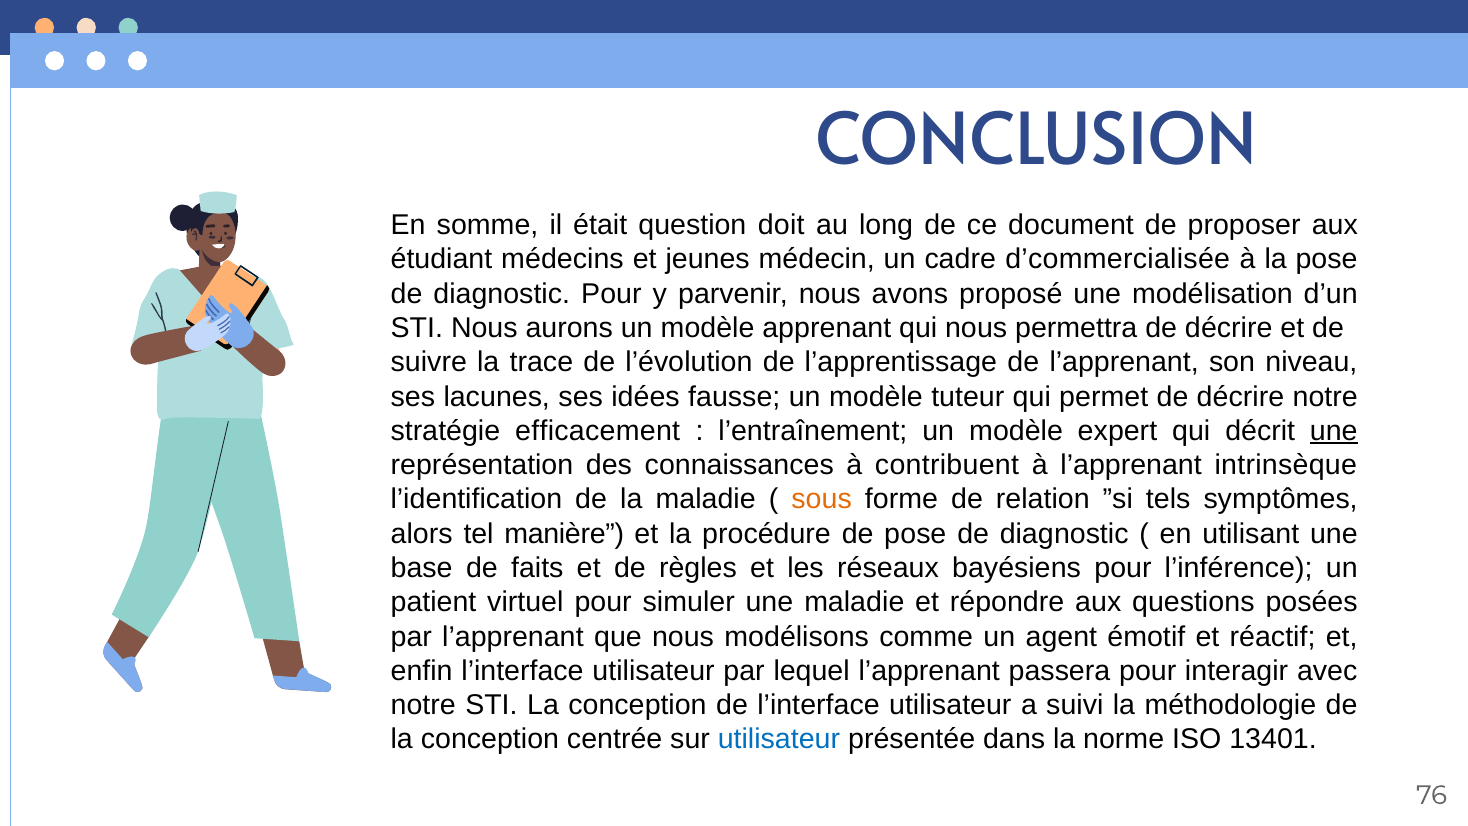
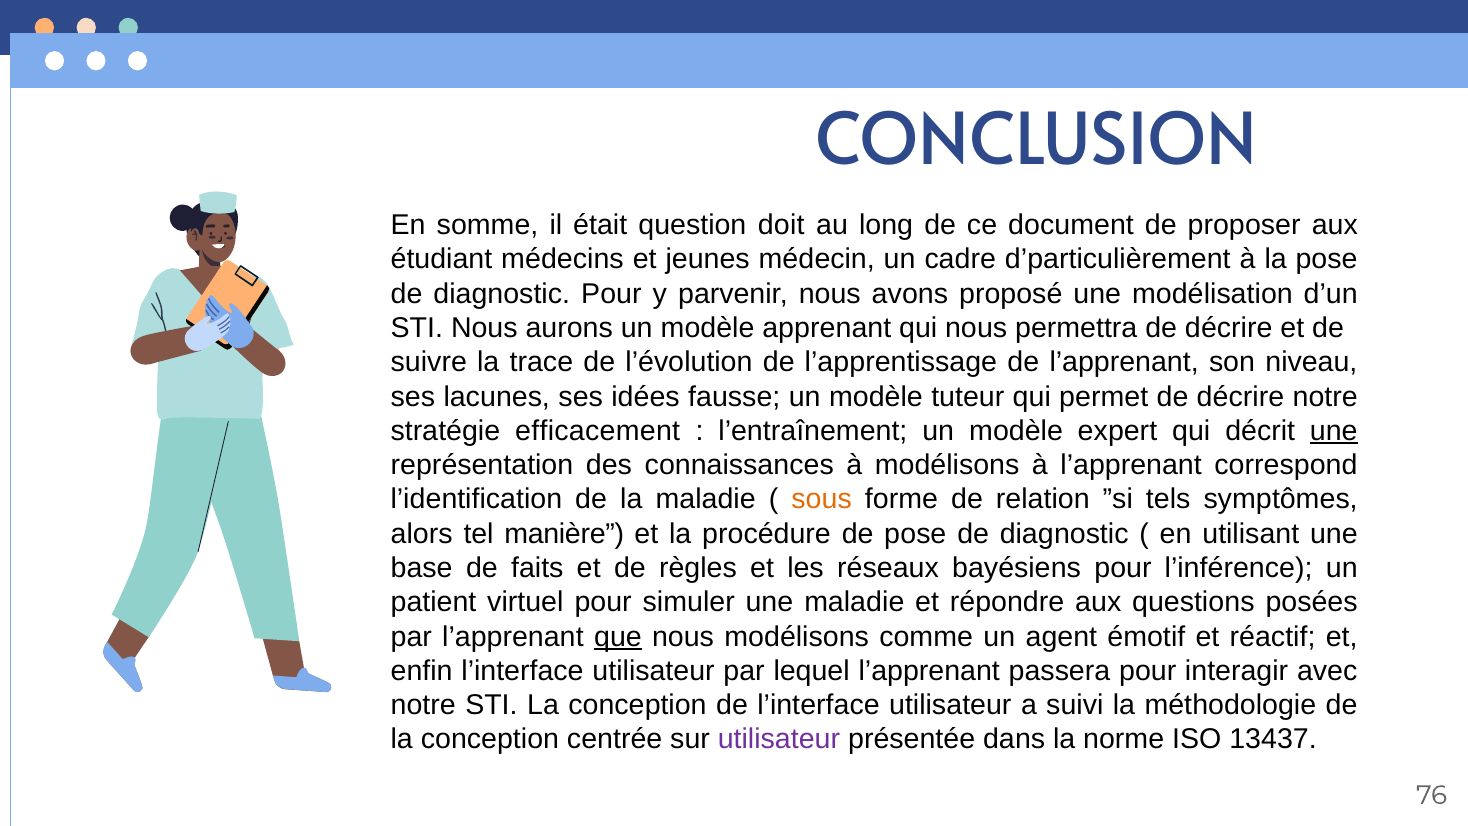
d’commercialisée: d’commercialisée -> d’particulièrement
à contribuent: contribuent -> modélisons
intrinsèque: intrinsèque -> correspond
que underline: none -> present
utilisateur at (779, 739) colour: blue -> purple
13401: 13401 -> 13437
